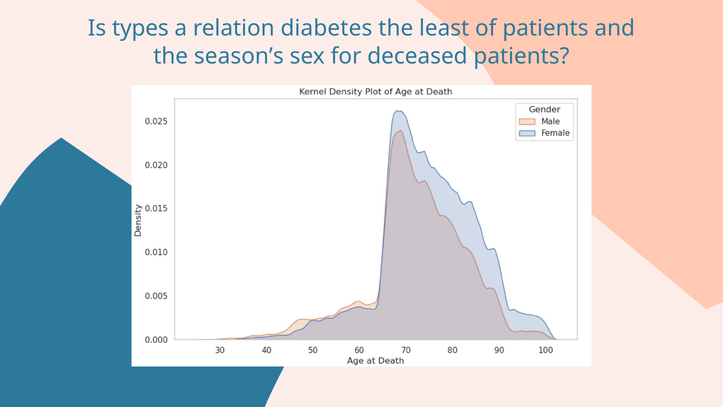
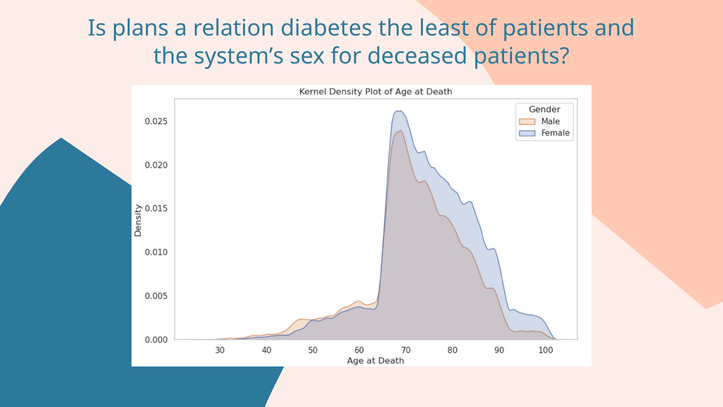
types: types -> plans
season’s: season’s -> system’s
